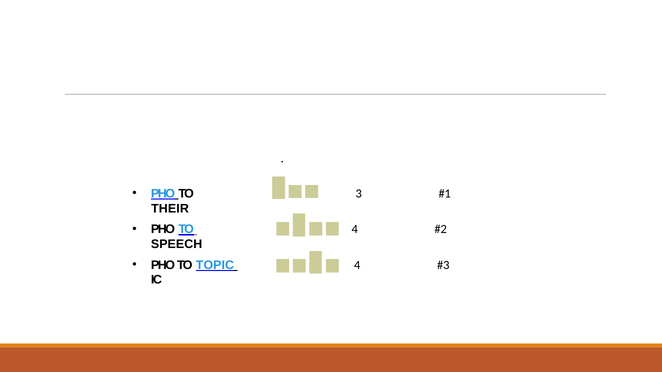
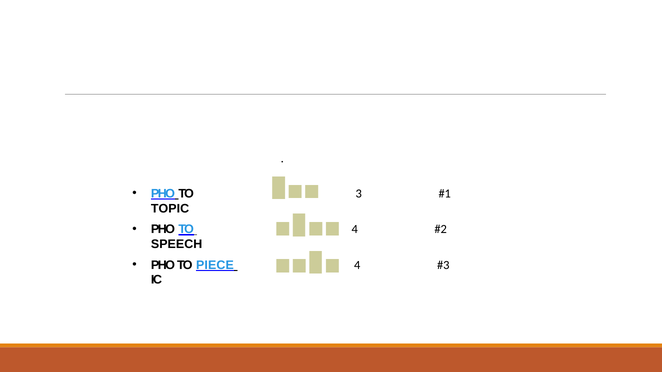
THEIR: THEIR -> TOPIC
TOPIC: TOPIC -> PIECE
